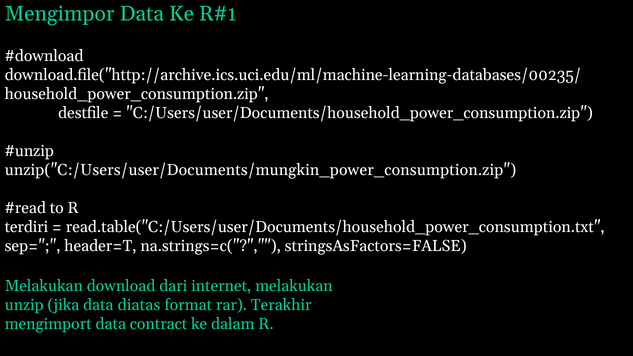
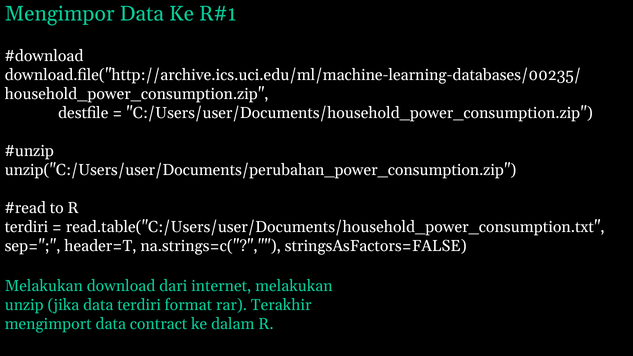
unzip("C:/Users/user/Documents/mungkin_power_consumption.zip: unzip("C:/Users/user/Documents/mungkin_power_consumption.zip -> unzip("C:/Users/user/Documents/perubahan_power_consumption.zip
data diatas: diatas -> terdiri
